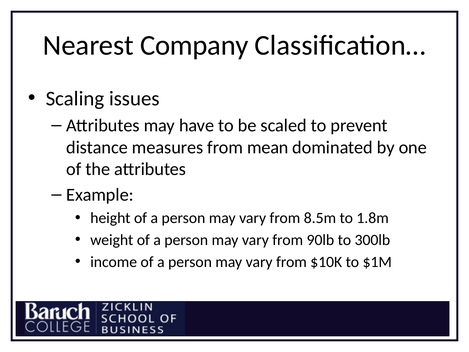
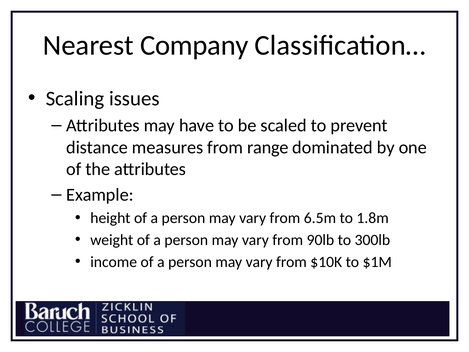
mean: mean -> range
8.5m: 8.5m -> 6.5m
